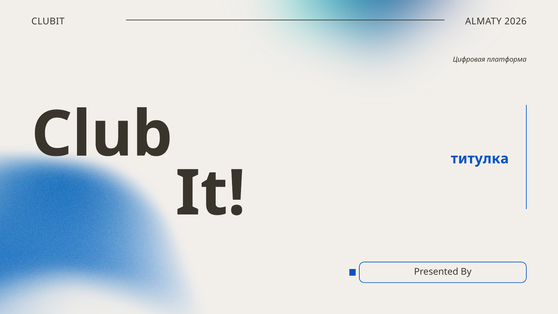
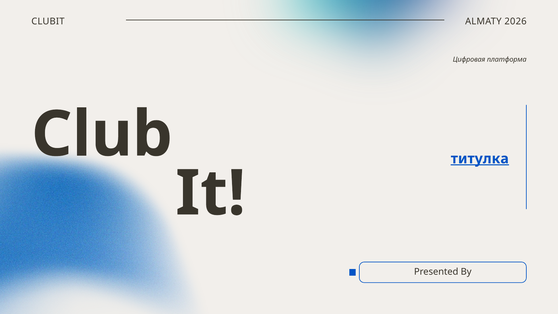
титулка underline: none -> present
